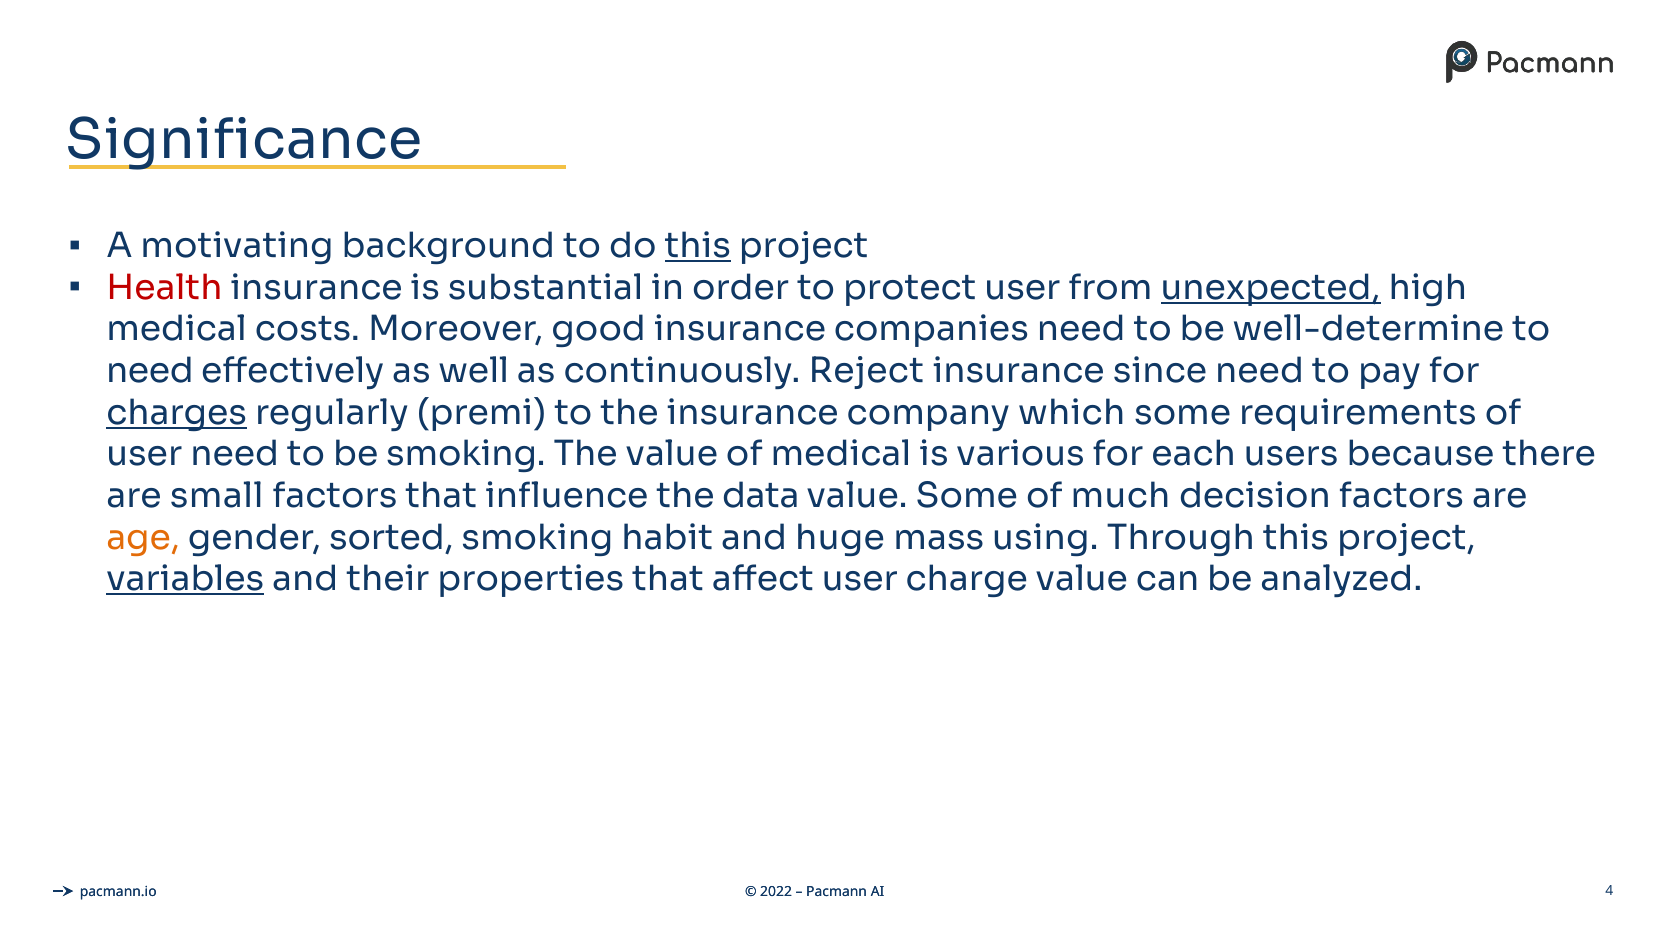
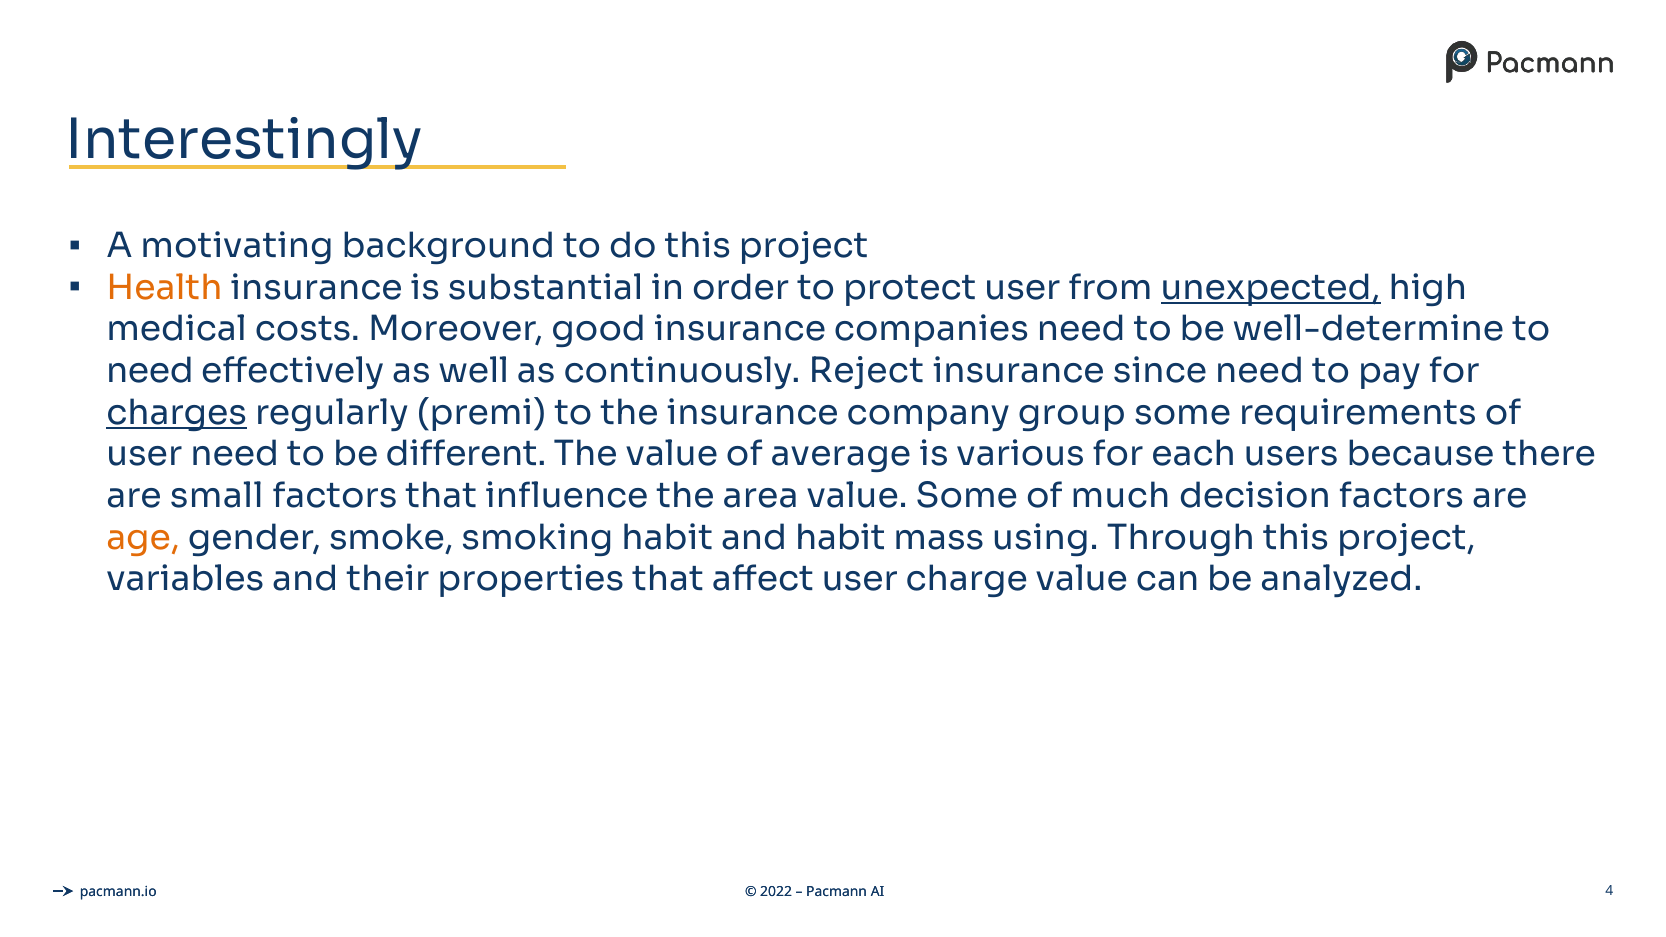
Significance: Significance -> Interestingly
this at (698, 246) underline: present -> none
Health colour: red -> orange
which: which -> group
be smoking: smoking -> different
of medical: medical -> average
data: data -> area
sorted: sorted -> smoke
and huge: huge -> habit
variables underline: present -> none
